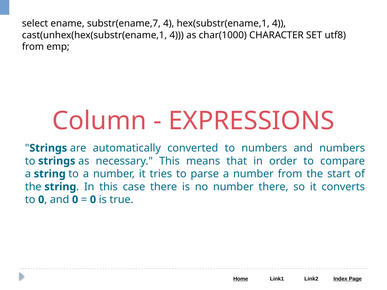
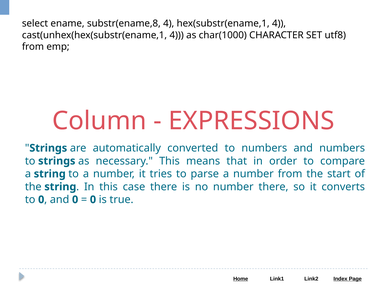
substr(ename,7: substr(ename,7 -> substr(ename,8
